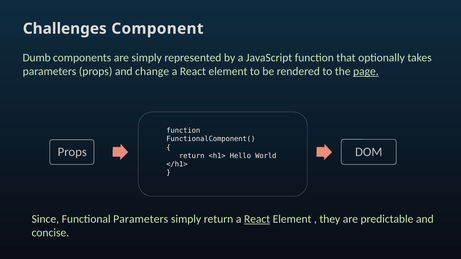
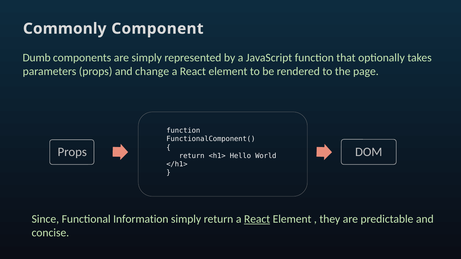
Challenges: Challenges -> Commonly
page underline: present -> none
Functional Parameters: Parameters -> Information
